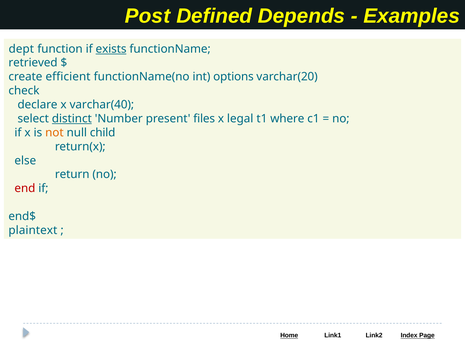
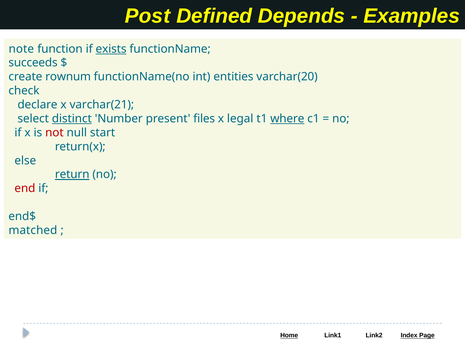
dept: dept -> note
retrieved: retrieved -> succeeds
efficient: efficient -> rownum
options: options -> entities
varchar(40: varchar(40 -> varchar(21
where underline: none -> present
not colour: orange -> red
child: child -> start
return underline: none -> present
plaintext: plaintext -> matched
